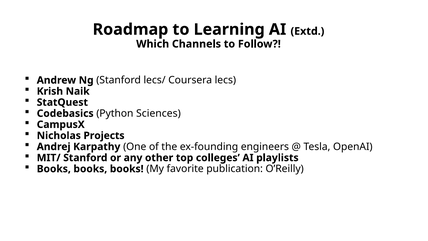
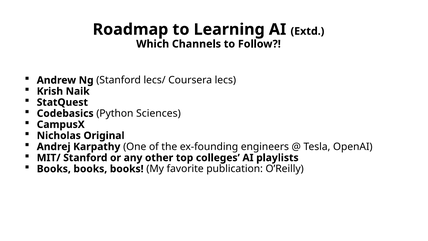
Projects: Projects -> Original
